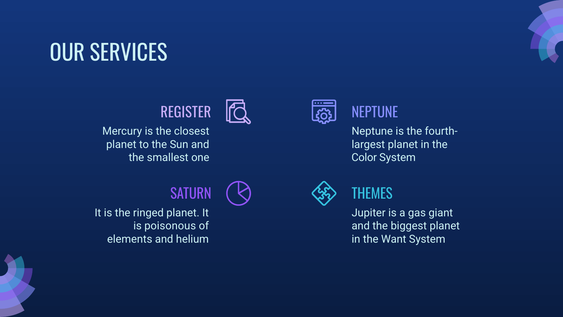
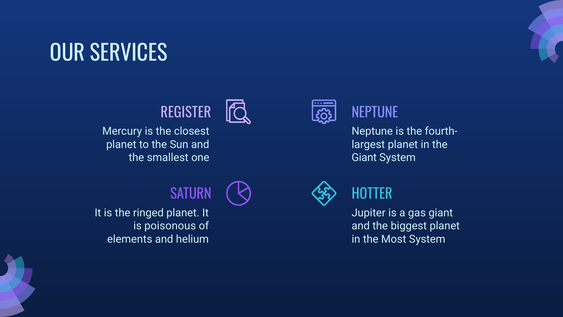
Color at (364, 157): Color -> Giant
THEMES: THEMES -> HOTTER
Want: Want -> Most
